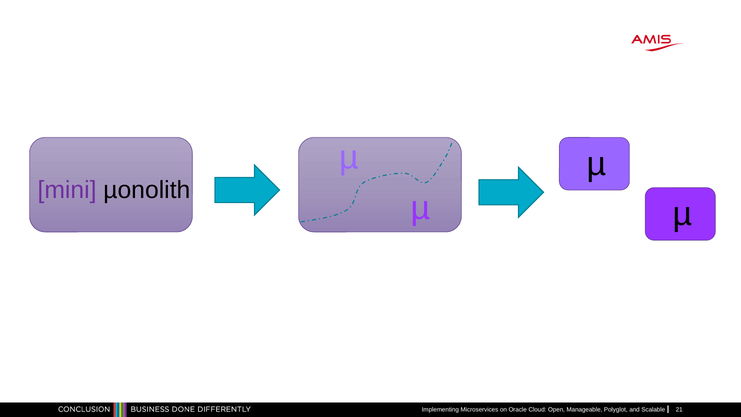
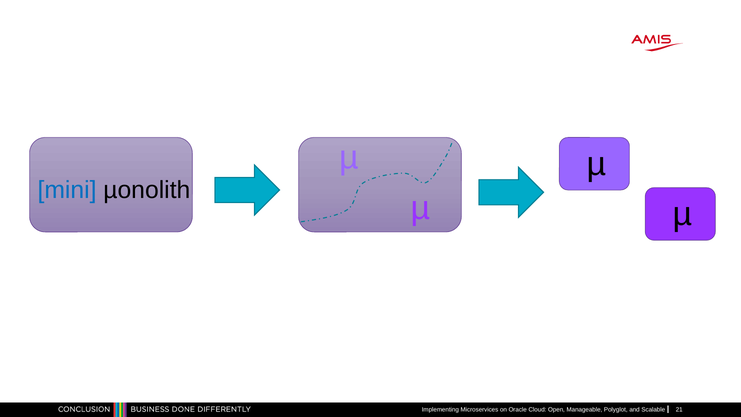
mini colour: purple -> blue
